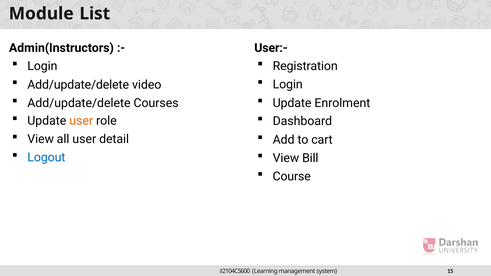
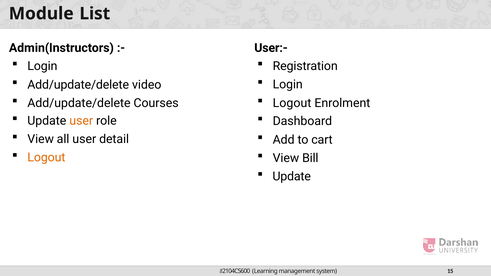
Update at (292, 103): Update -> Logout
Logout at (46, 158) colour: blue -> orange
Course at (292, 176): Course -> Update
